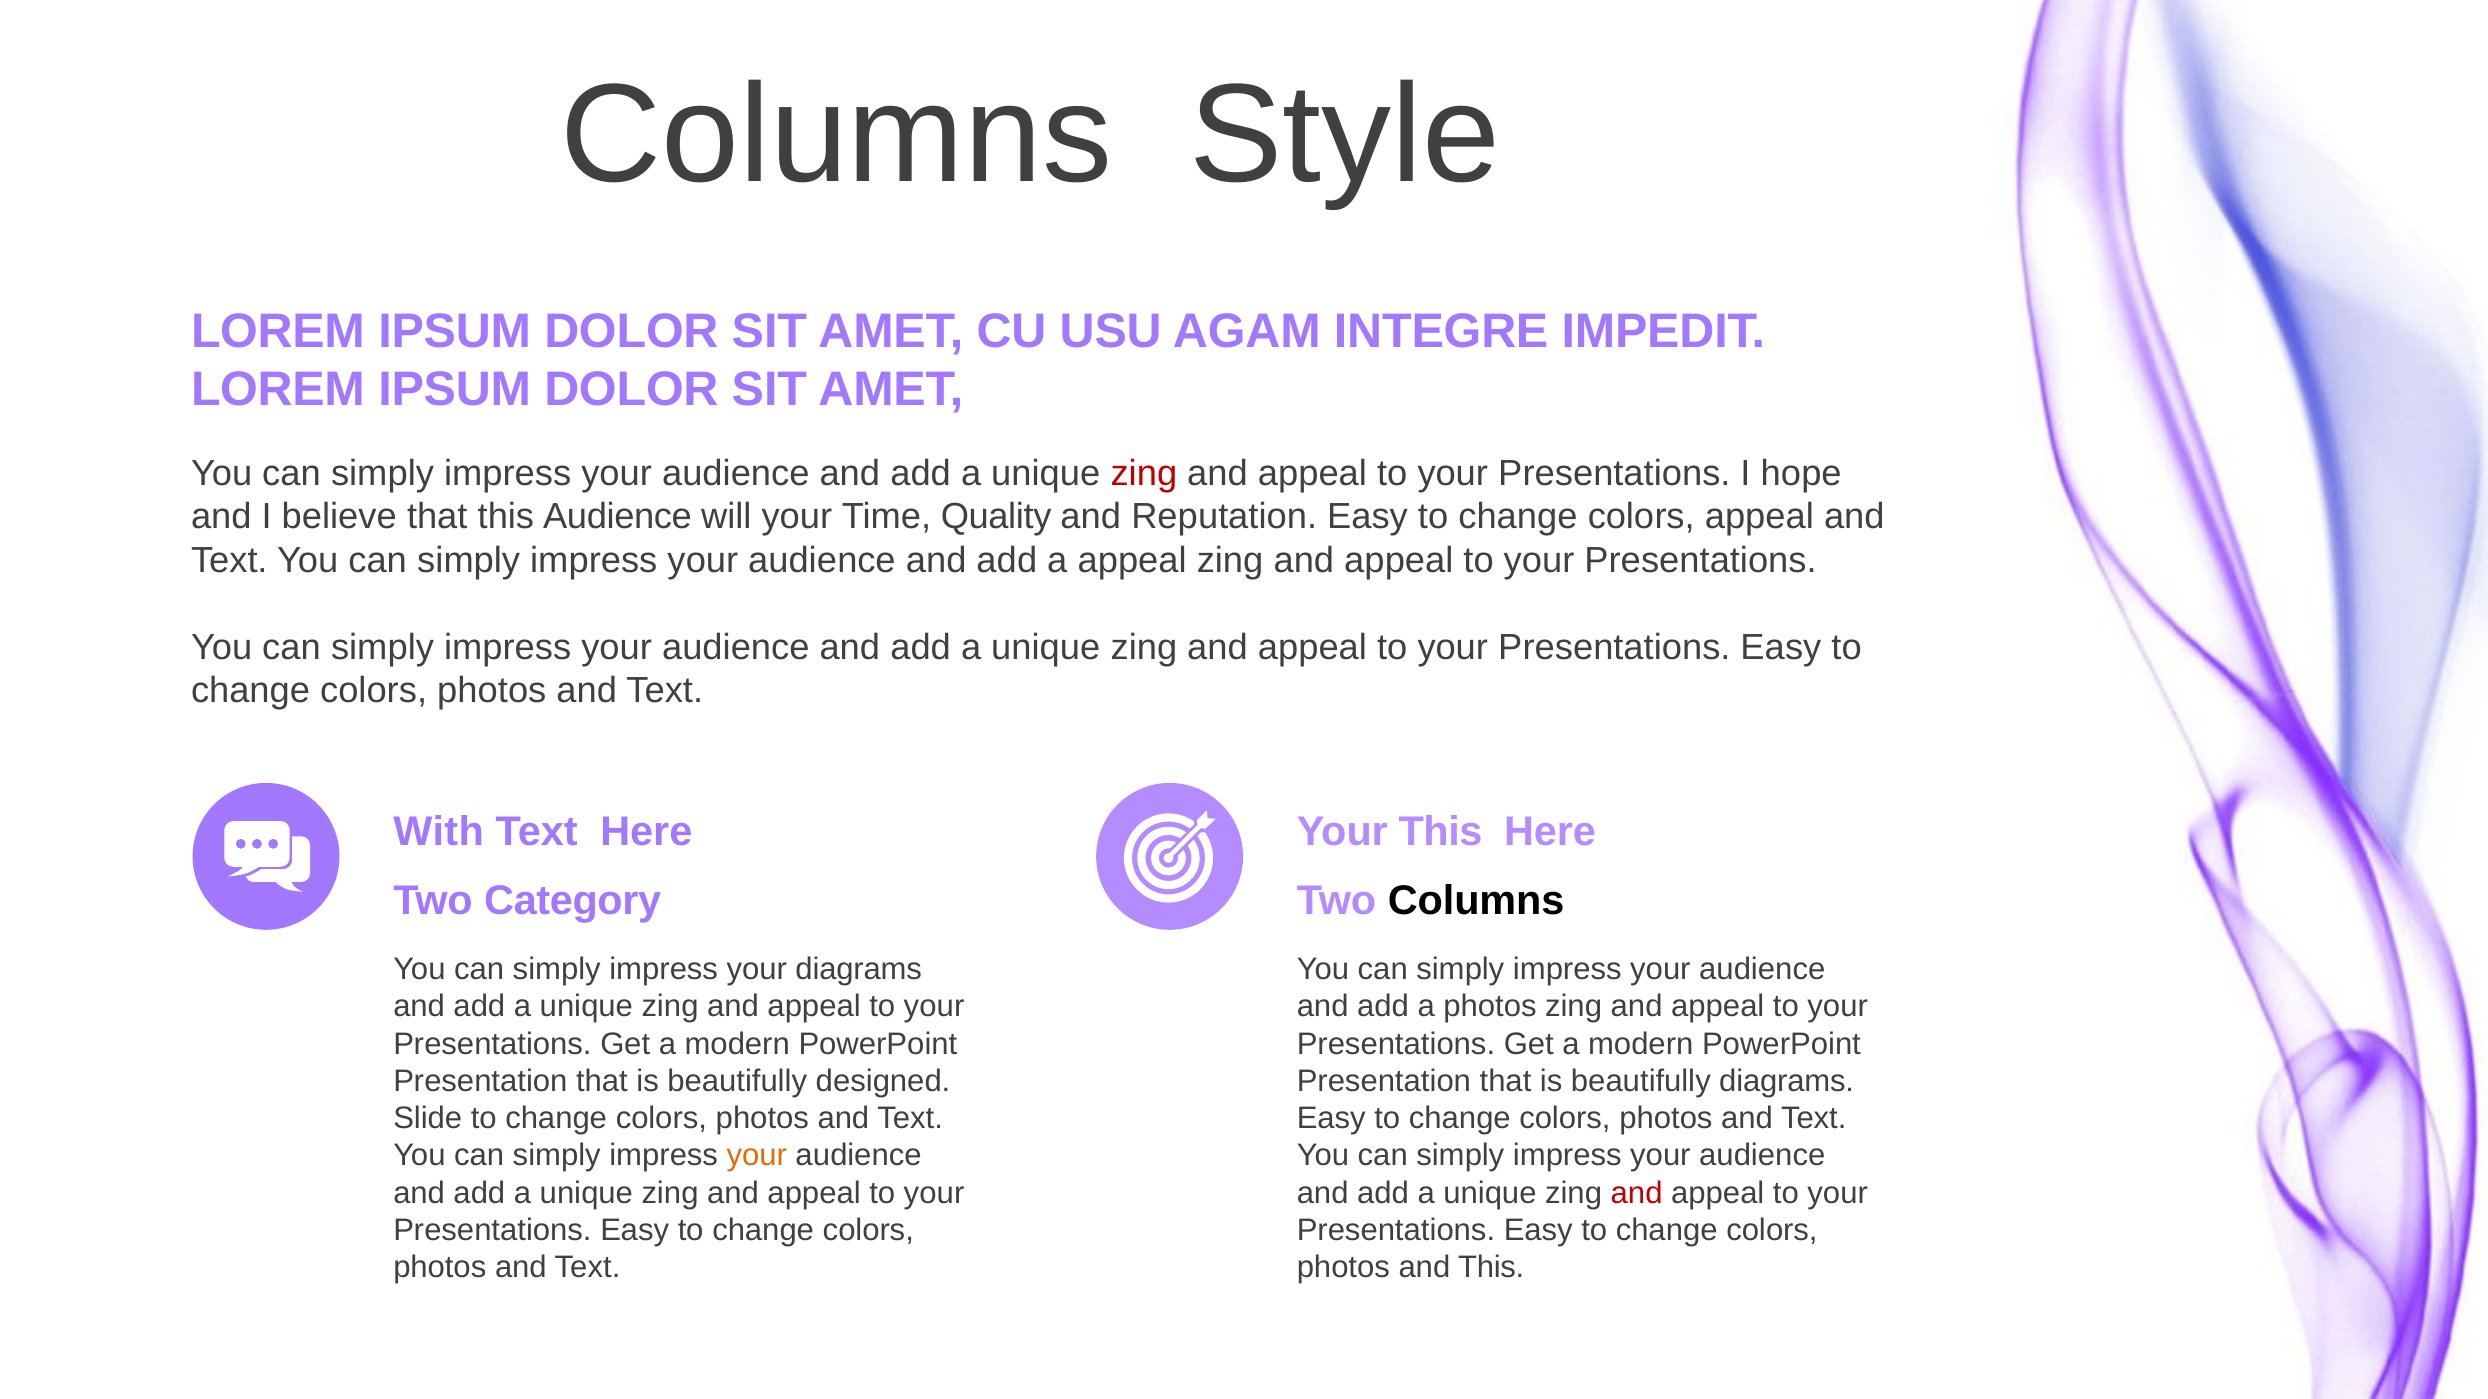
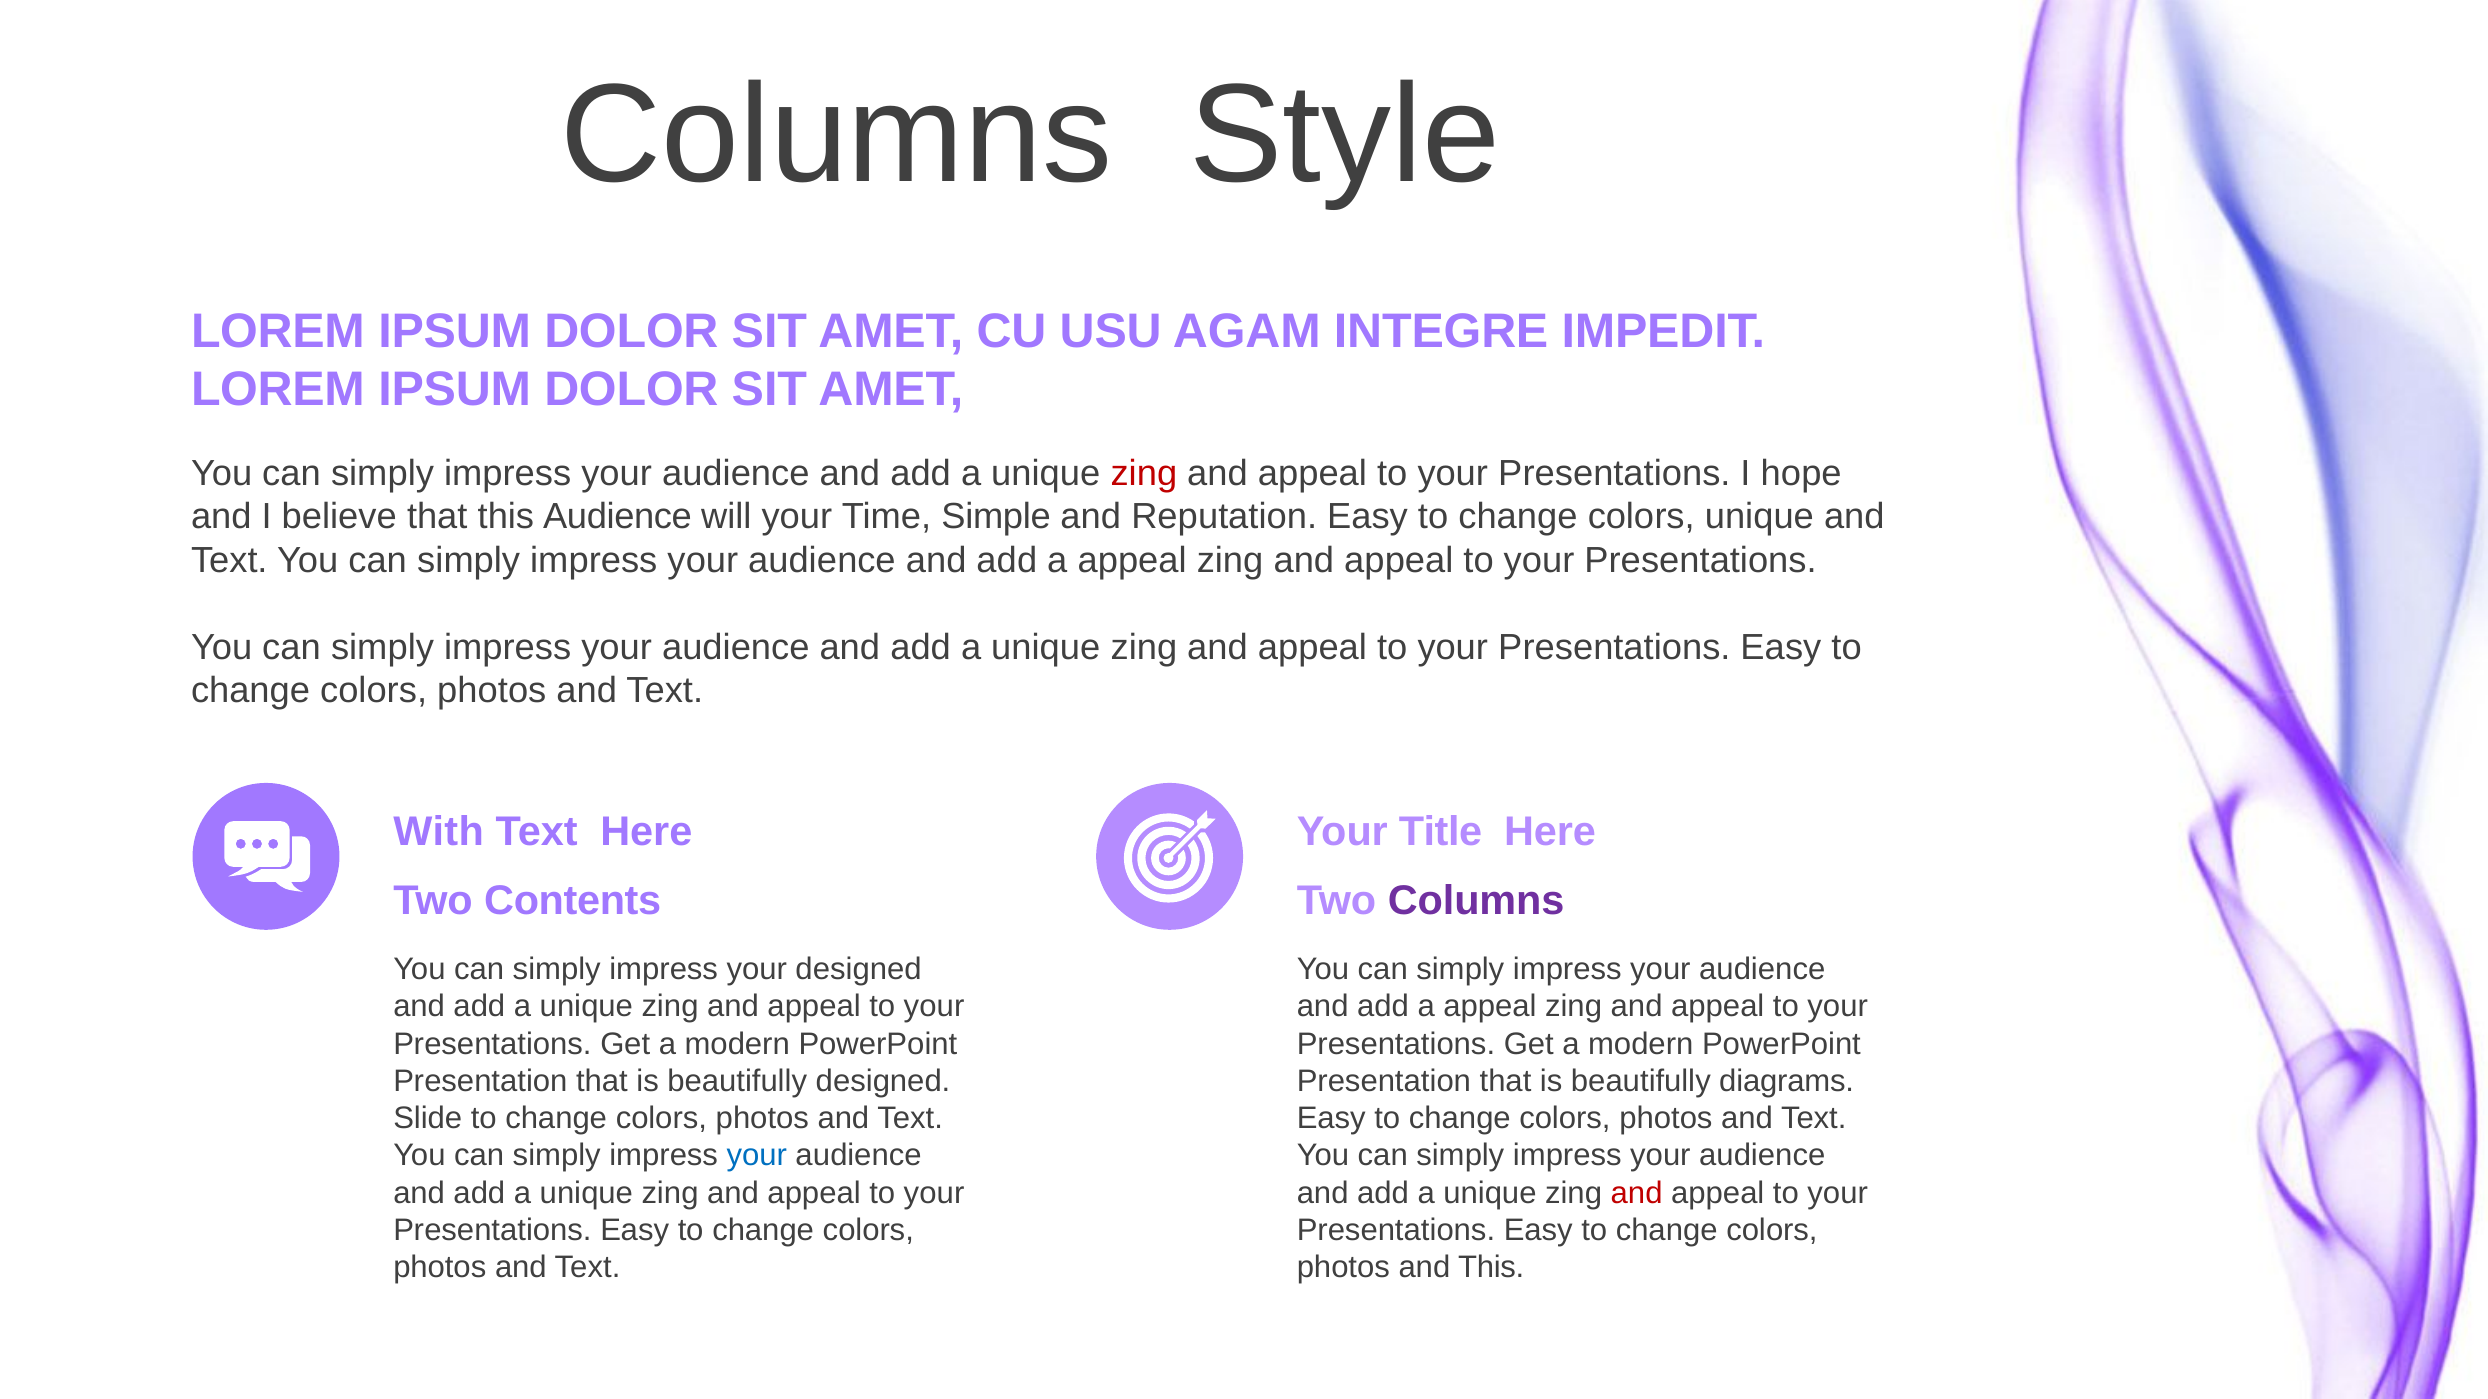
Quality: Quality -> Simple
colors appeal: appeal -> unique
Your This: This -> Title
Category: Category -> Contents
Columns at (1476, 901) colour: black -> purple
your diagrams: diagrams -> designed
photos at (1490, 1007): photos -> appeal
your at (757, 1156) colour: orange -> blue
